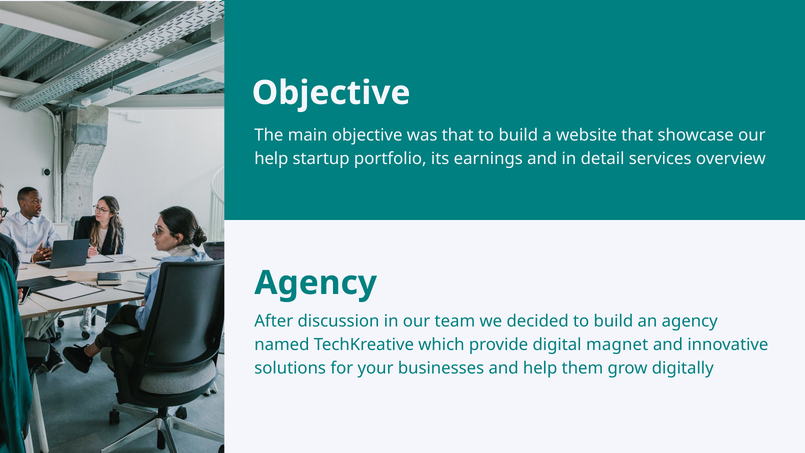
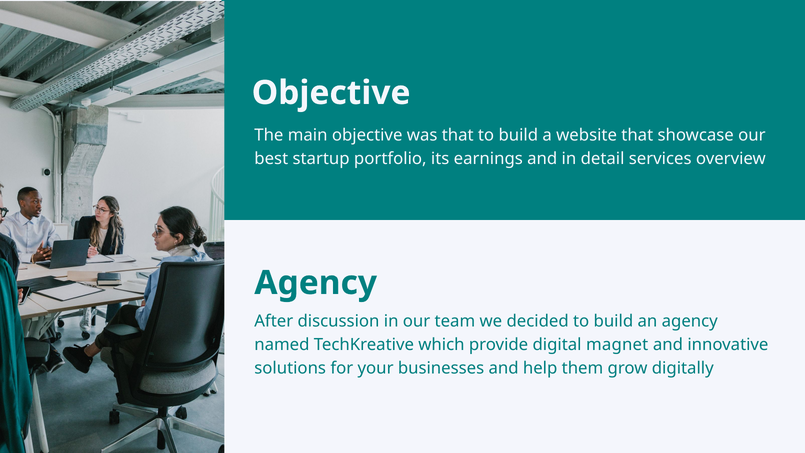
help at (271, 159): help -> best
